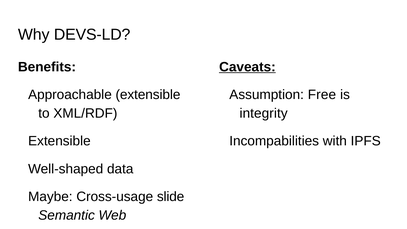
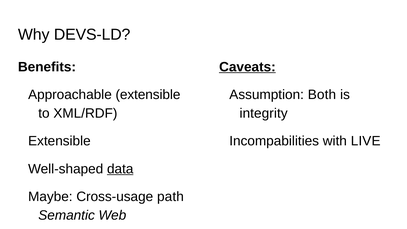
Free: Free -> Both
IPFS: IPFS -> LIVE
data underline: none -> present
slide: slide -> path
